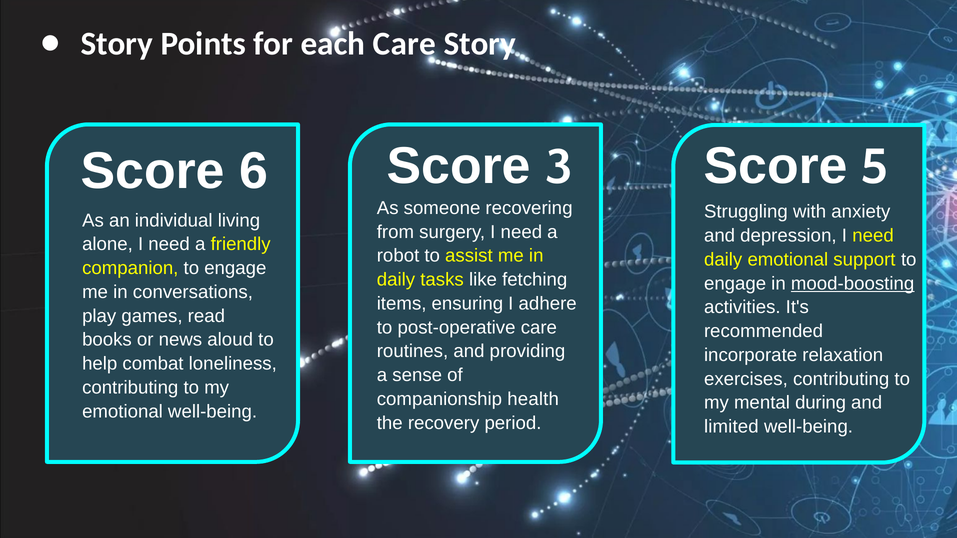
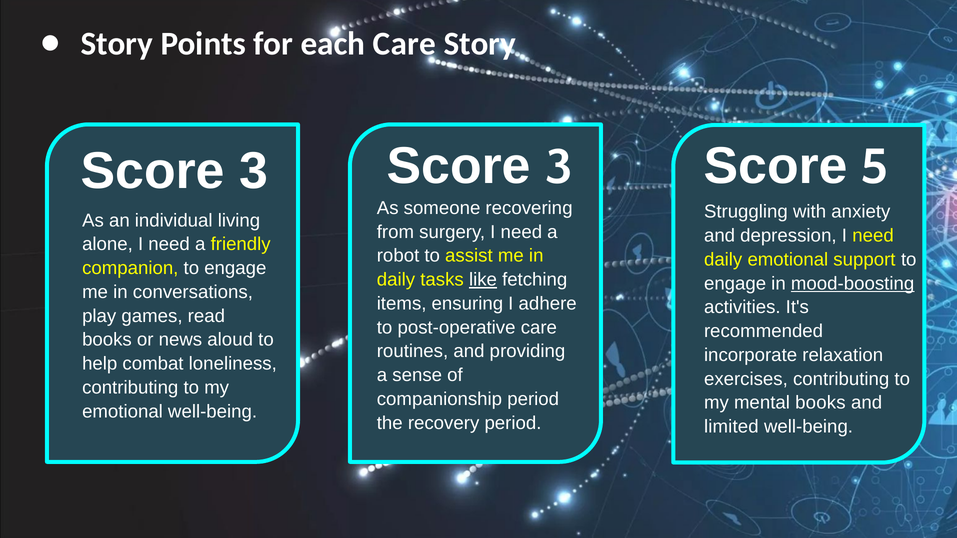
6 at (254, 171): 6 -> 3
like underline: none -> present
companionship health: health -> period
mental during: during -> books
